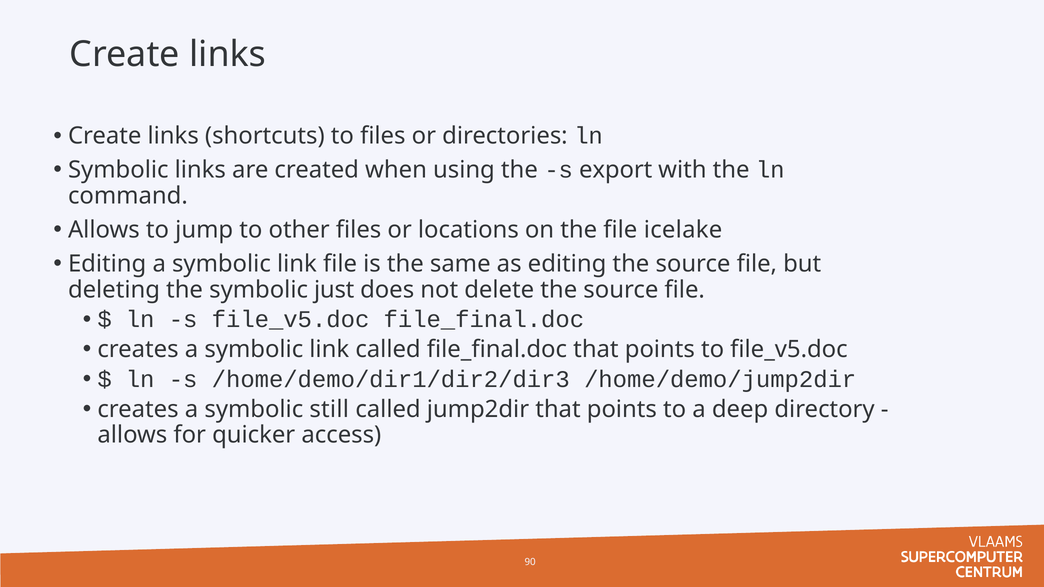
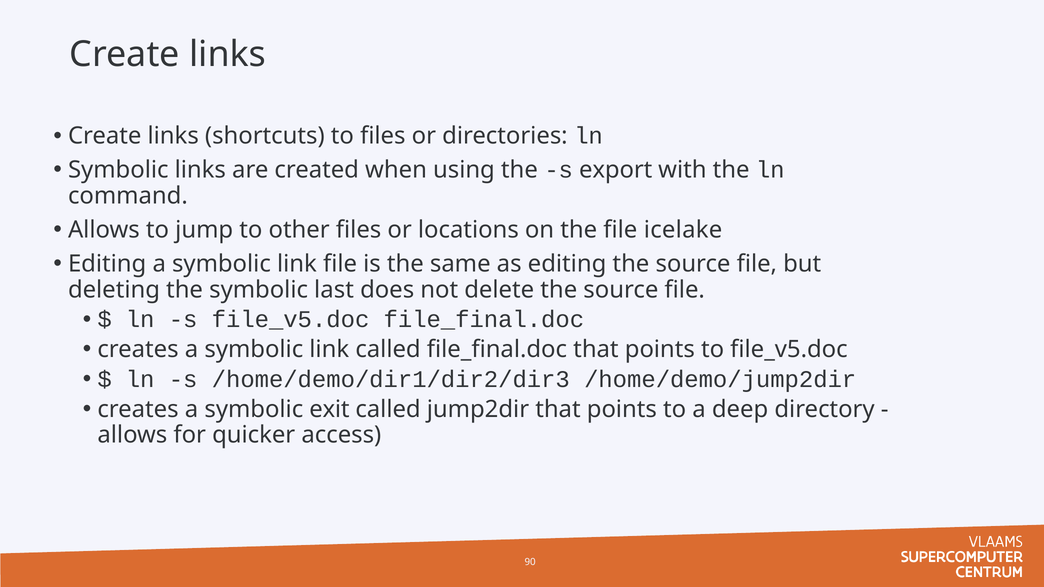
just: just -> last
still: still -> exit
